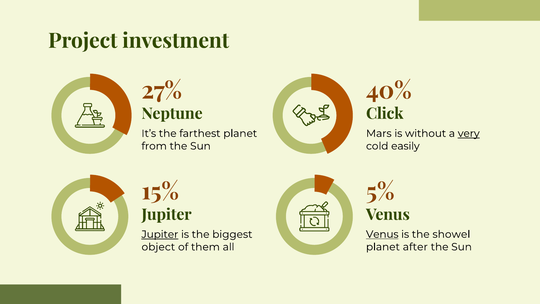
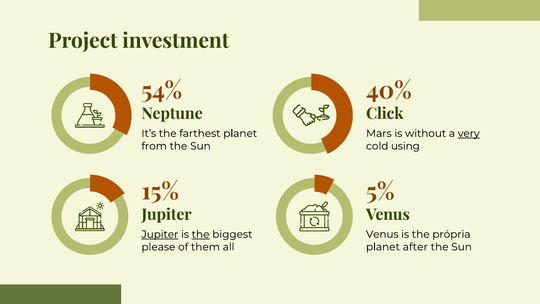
27%: 27% -> 54%
easily: easily -> using
Venus at (382, 234) underline: present -> none
showel: showel -> própria
the at (201, 234) underline: none -> present
object: object -> please
